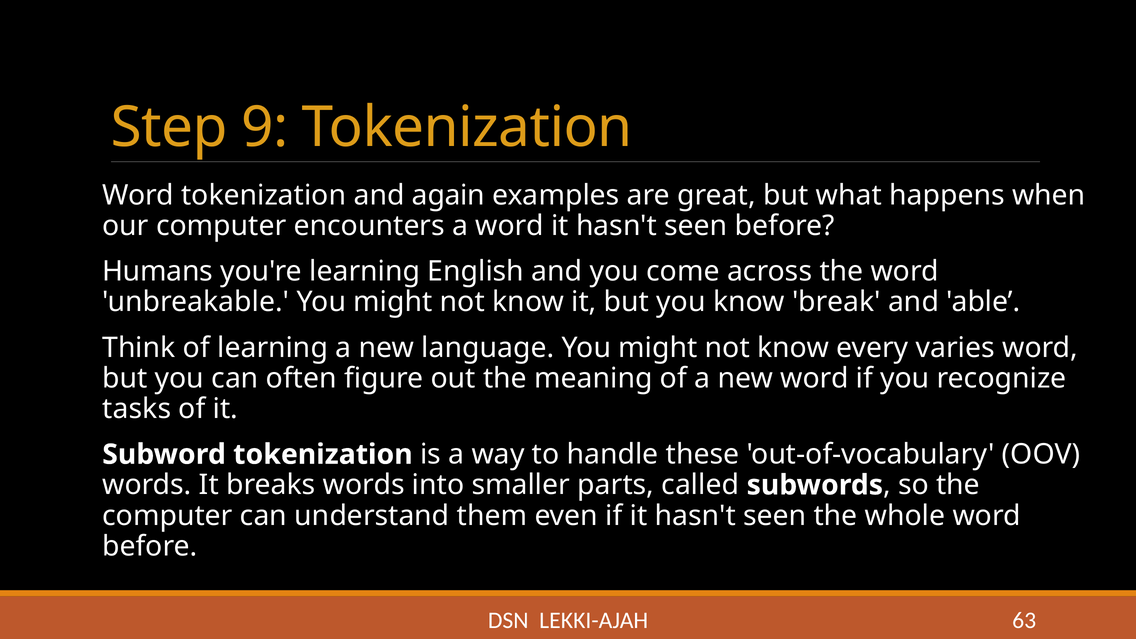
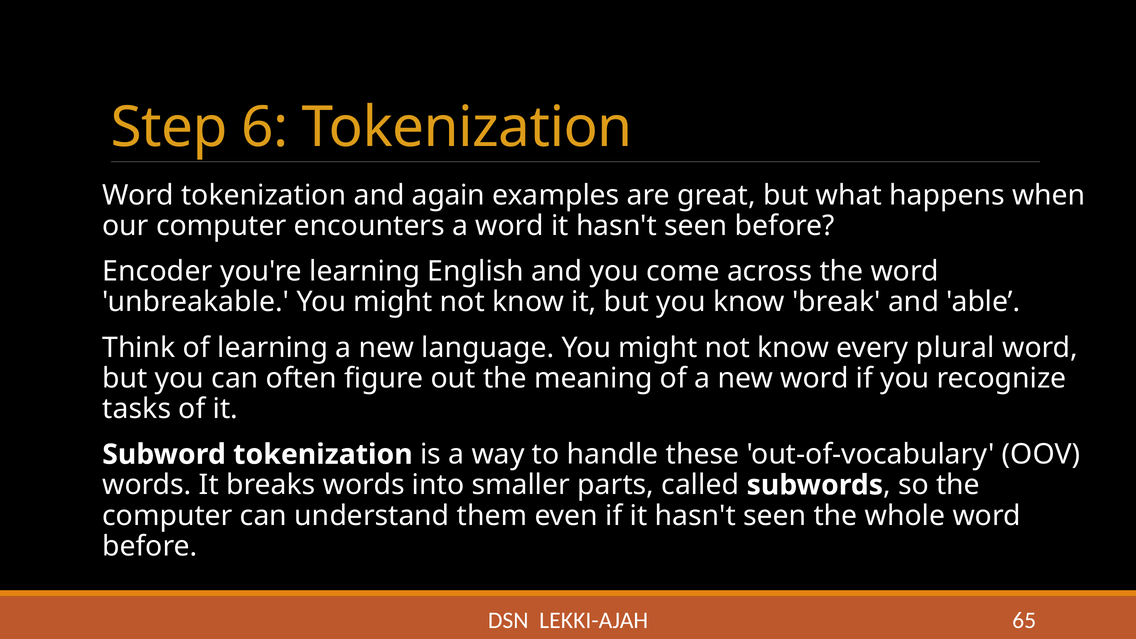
9: 9 -> 6
Humans: Humans -> Encoder
varies: varies -> plural
63: 63 -> 65
